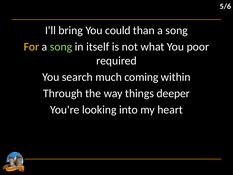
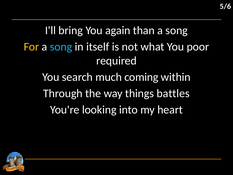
could: could -> again
song at (61, 47) colour: light green -> light blue
deeper: deeper -> battles
